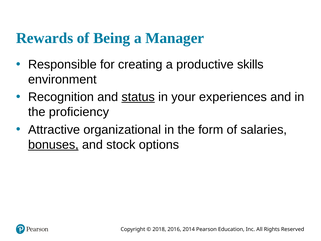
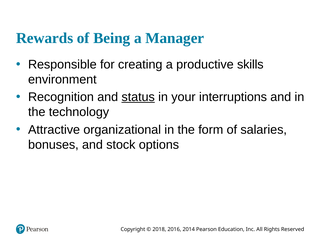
experiences: experiences -> interruptions
proficiency: proficiency -> technology
bonuses underline: present -> none
